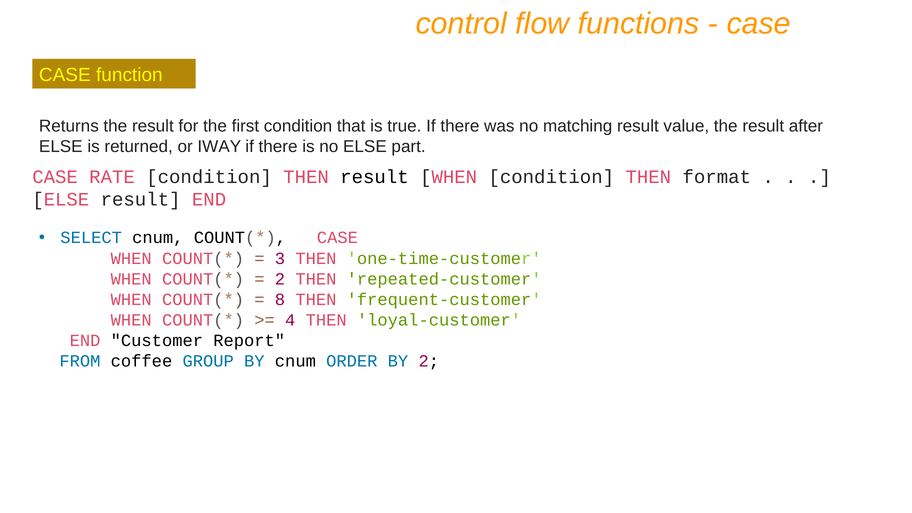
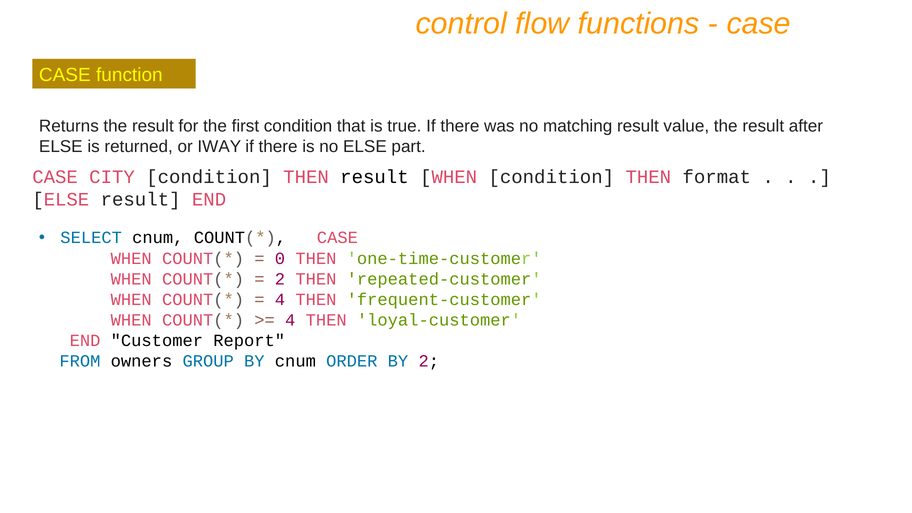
RATE: RATE -> CITY
3: 3 -> 0
8 at (280, 299): 8 -> 4
coffee: coffee -> owners
